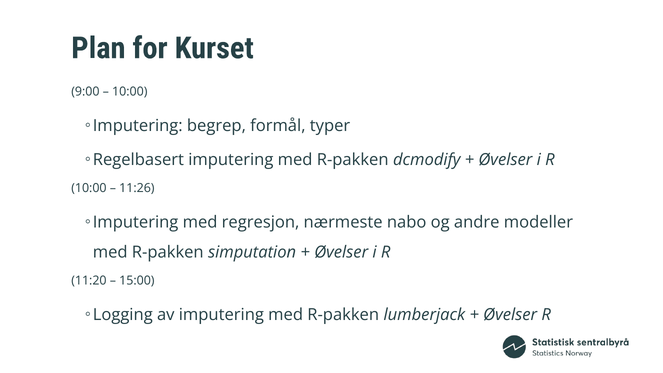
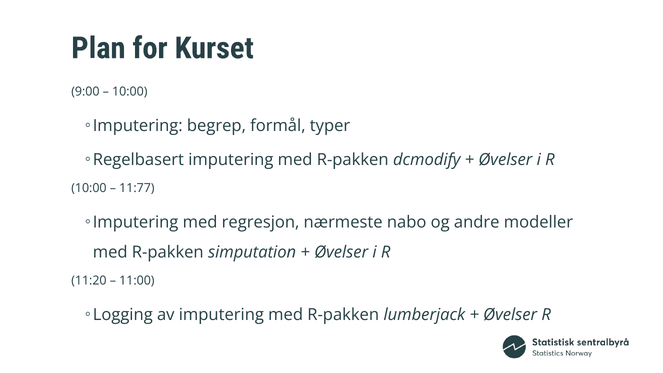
11:26: 11:26 -> 11:77
15:00: 15:00 -> 11:00
